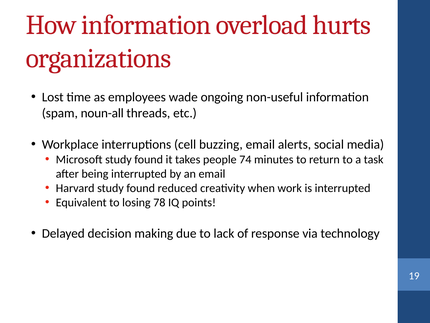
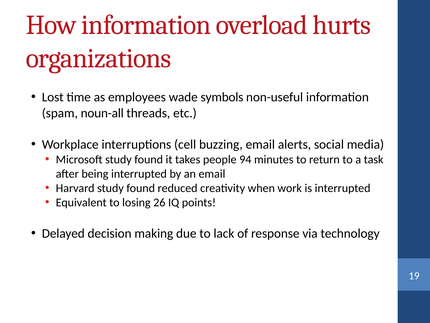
ongoing: ongoing -> symbols
74: 74 -> 94
78: 78 -> 26
